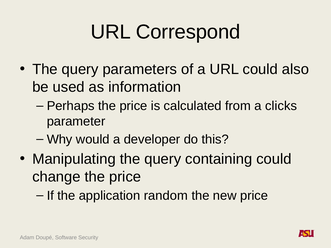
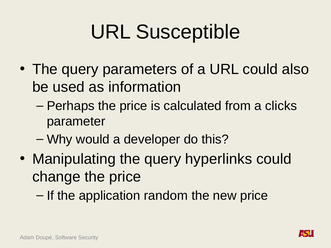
Correspond: Correspond -> Susceptible
containing: containing -> hyperlinks
